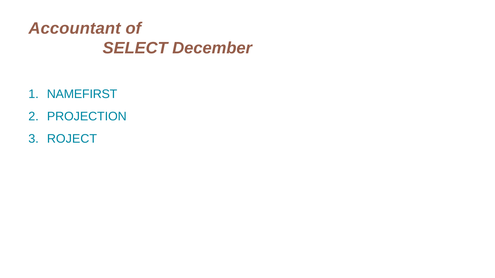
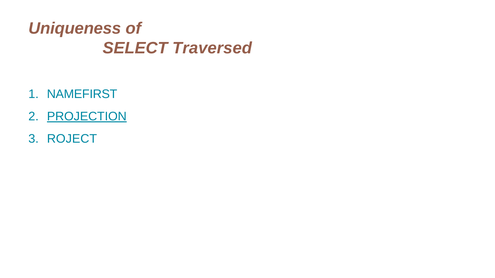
Accountant: Accountant -> Uniqueness
December: December -> Traversed
PROJECTION underline: none -> present
